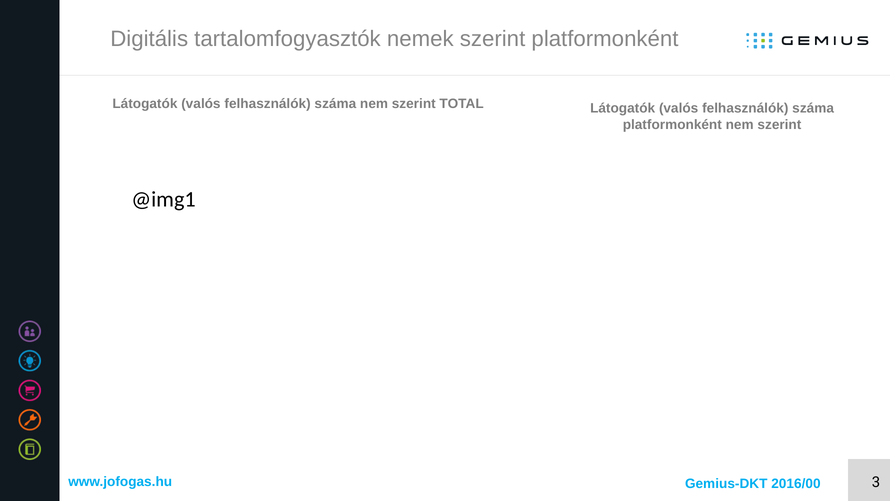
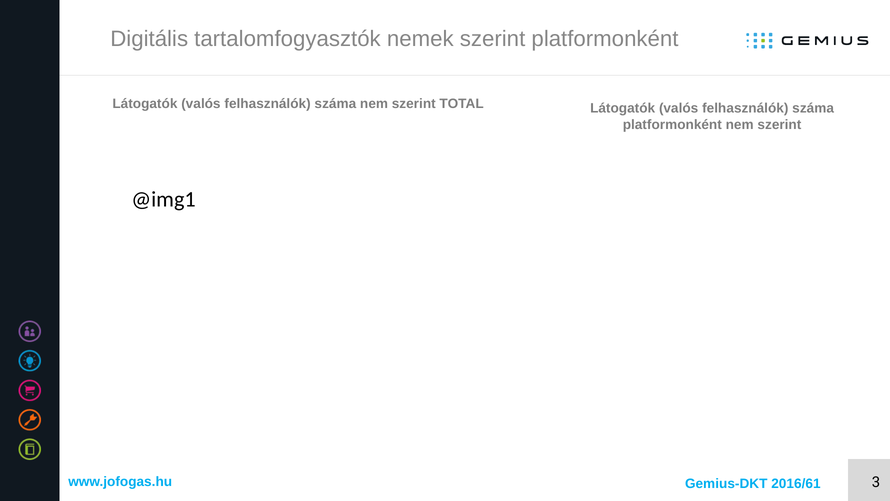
2016/00: 2016/00 -> 2016/61
